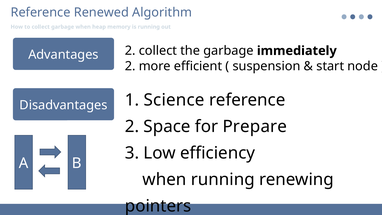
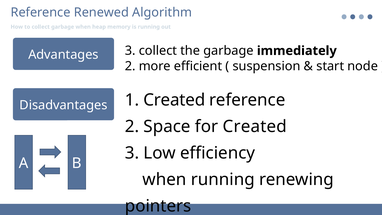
Advantages 2: 2 -> 3
1 Science: Science -> Created
for Prepare: Prepare -> Created
